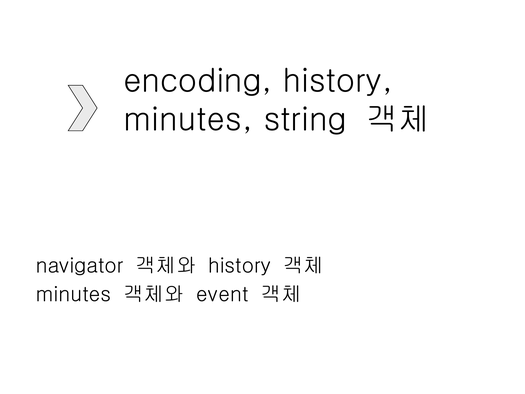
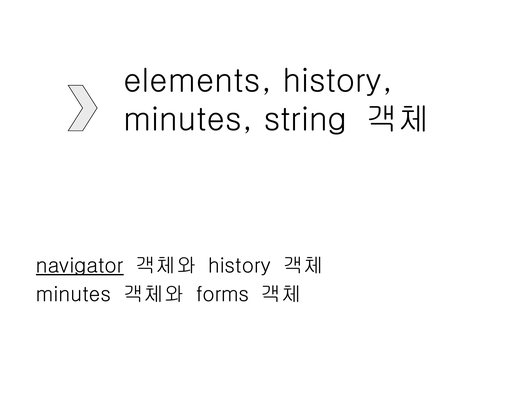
encoding: encoding -> elements
navigator underline: none -> present
event: event -> forms
